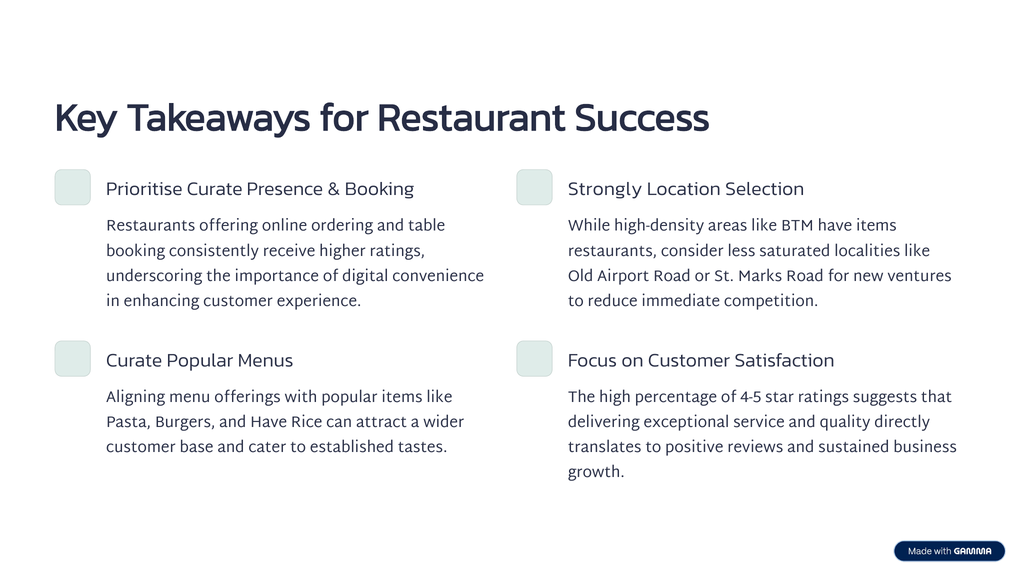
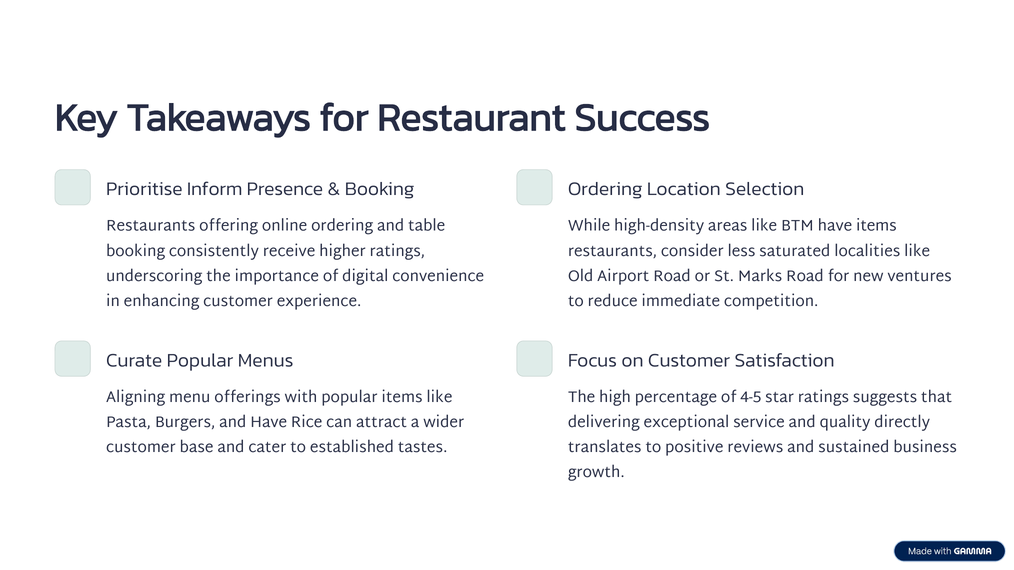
Prioritise Curate: Curate -> Inform
Strongly at (605, 189): Strongly -> Ordering
